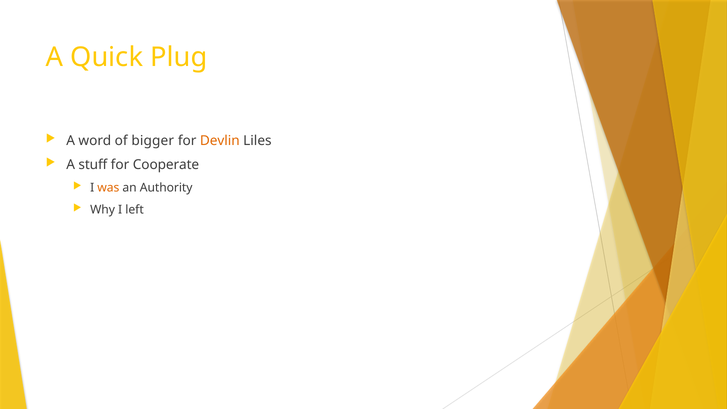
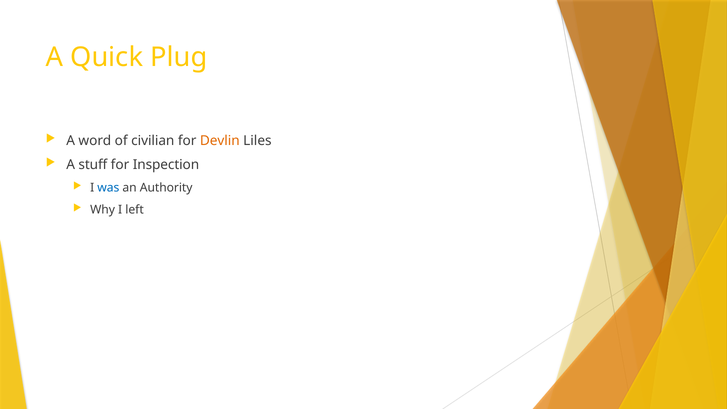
bigger: bigger -> civilian
Cooperate: Cooperate -> Inspection
was colour: orange -> blue
